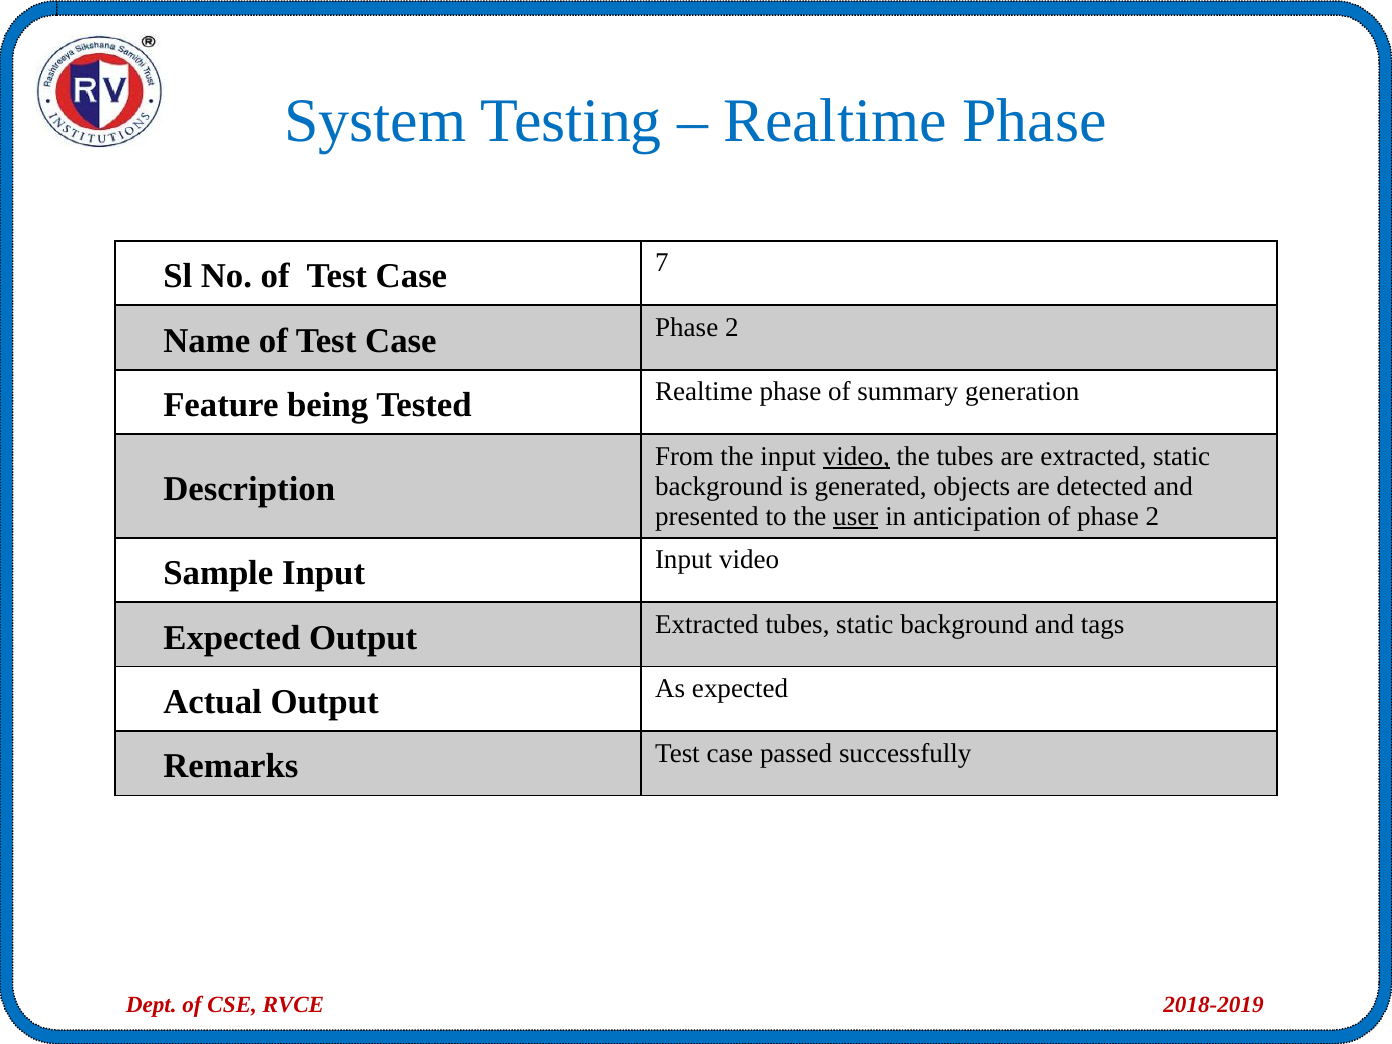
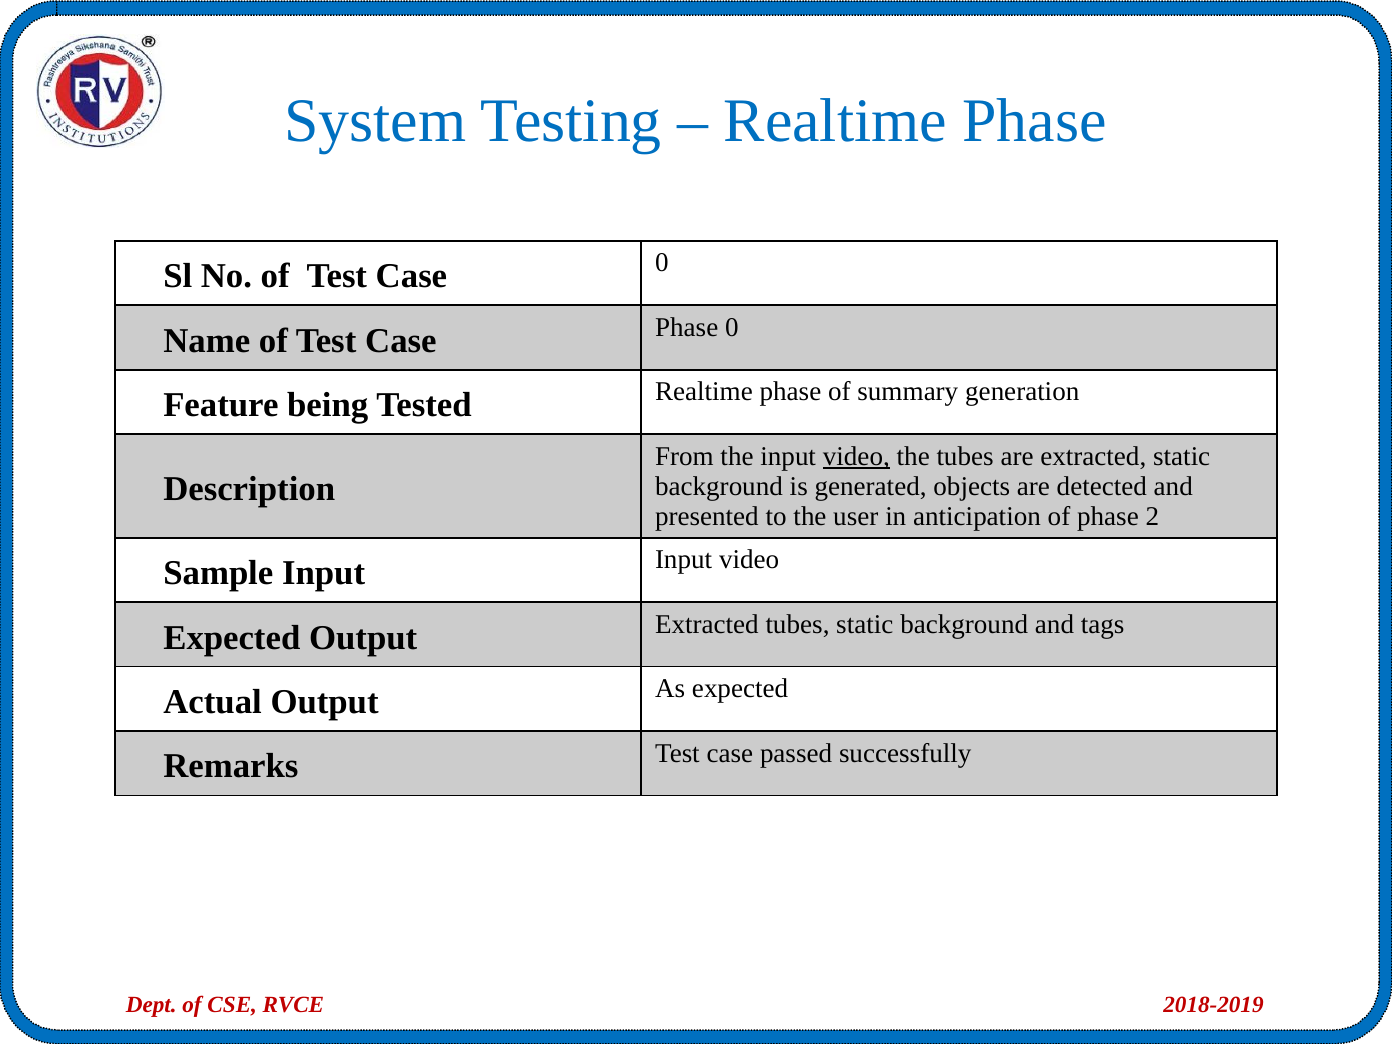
Case 7: 7 -> 0
Case Phase 2: 2 -> 0
user underline: present -> none
